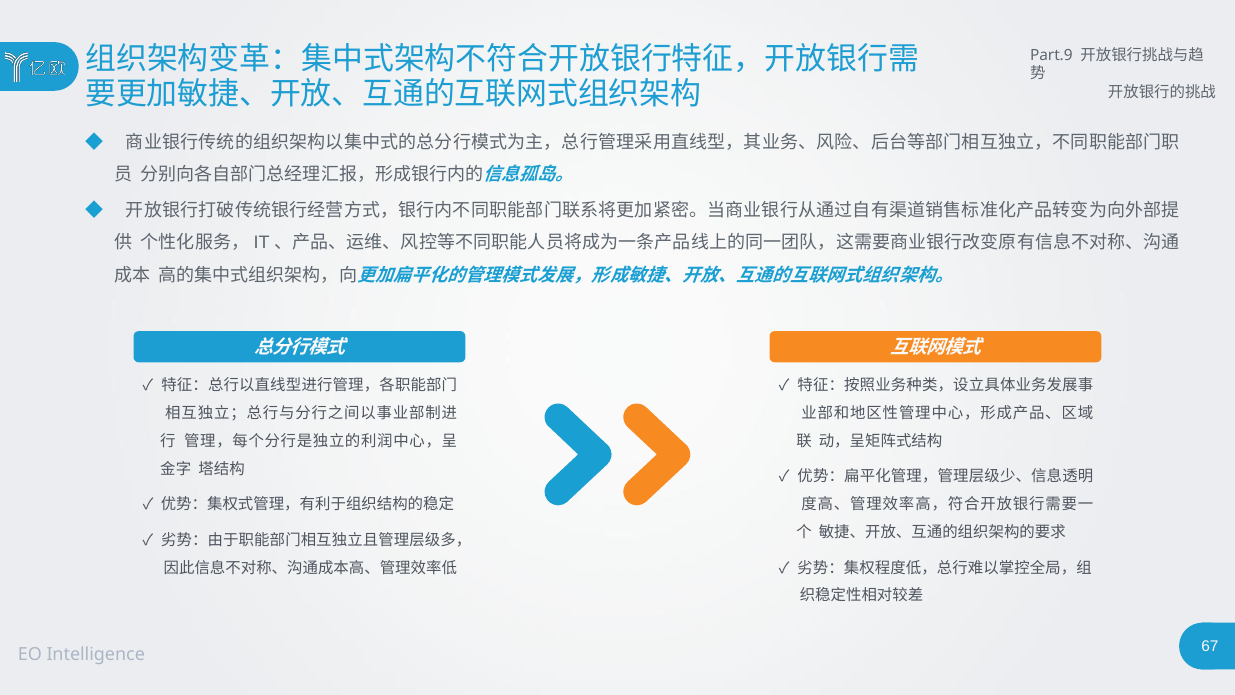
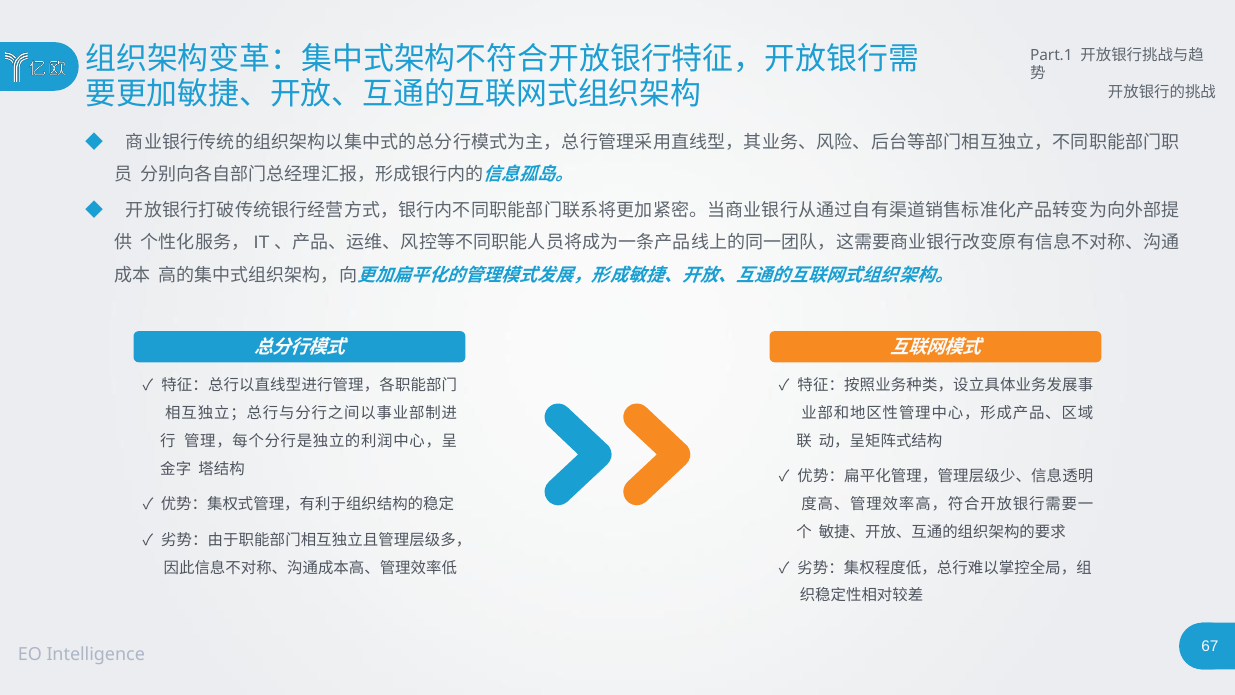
Part.9: Part.9 -> Part.1
